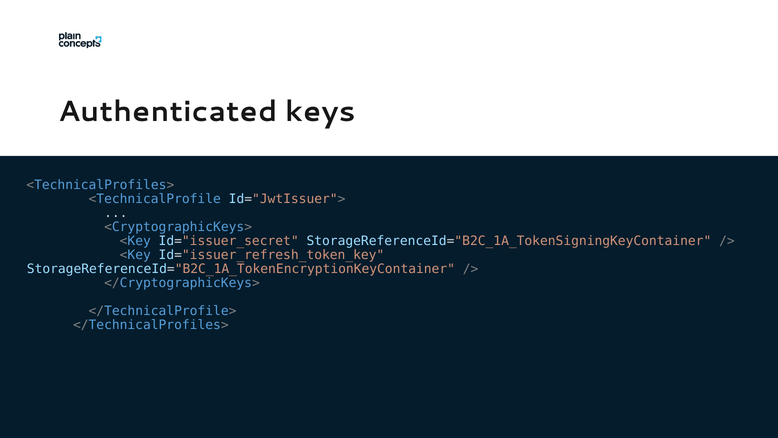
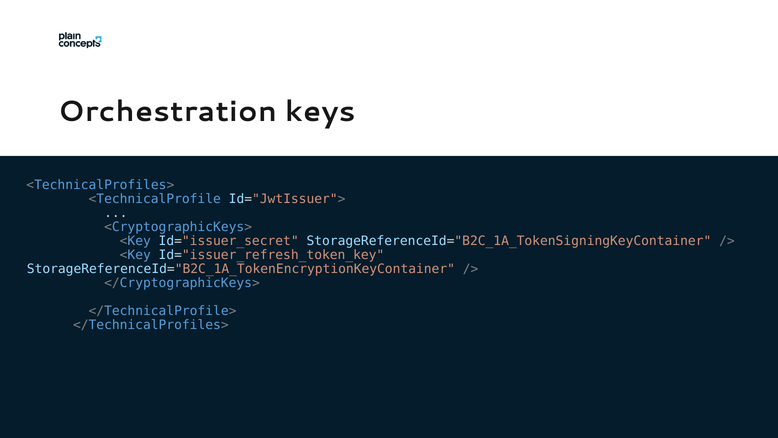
Authenticated: Authenticated -> Orchestration
